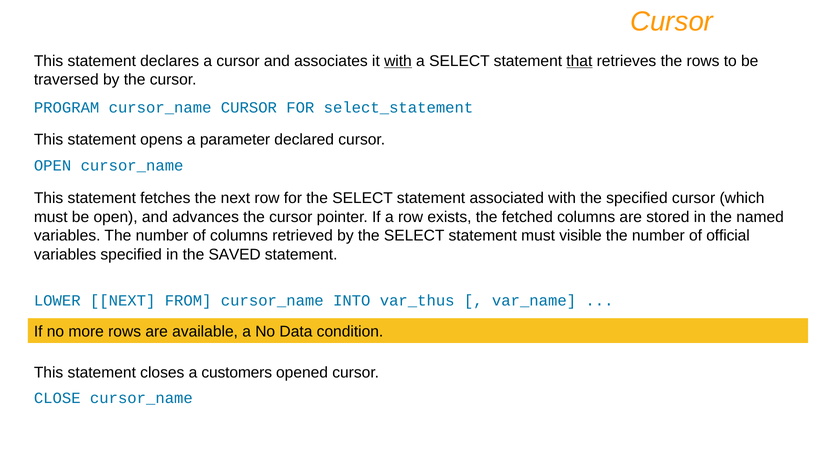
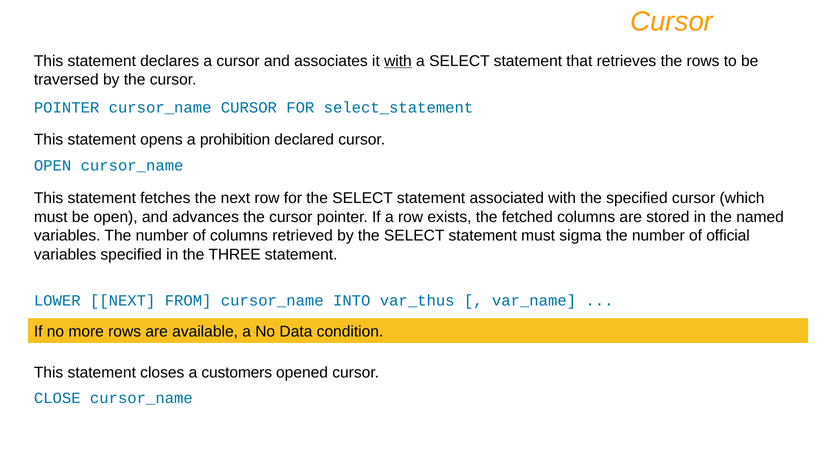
that underline: present -> none
PROGRAM at (67, 108): PROGRAM -> POINTER
parameter: parameter -> prohibition
visible: visible -> sigma
SAVED: SAVED -> THREE
